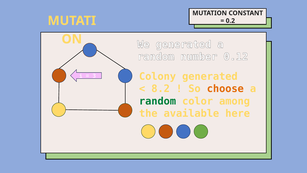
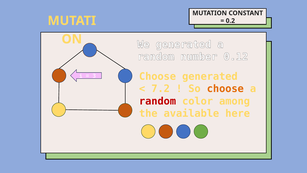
Colony at (158, 76): Colony -> Choose
8.2: 8.2 -> 7.2
random at (158, 101) colour: green -> red
